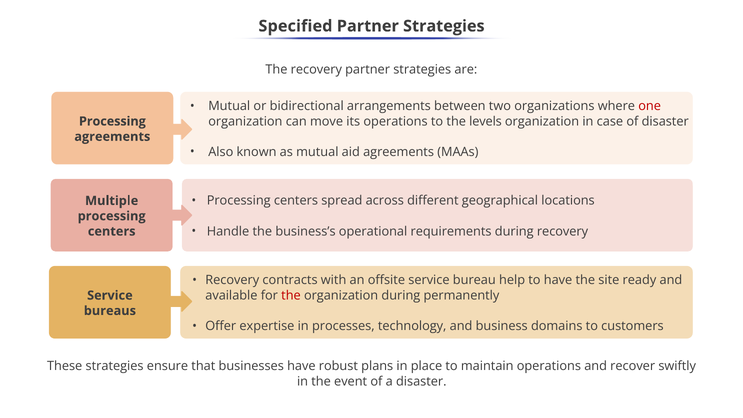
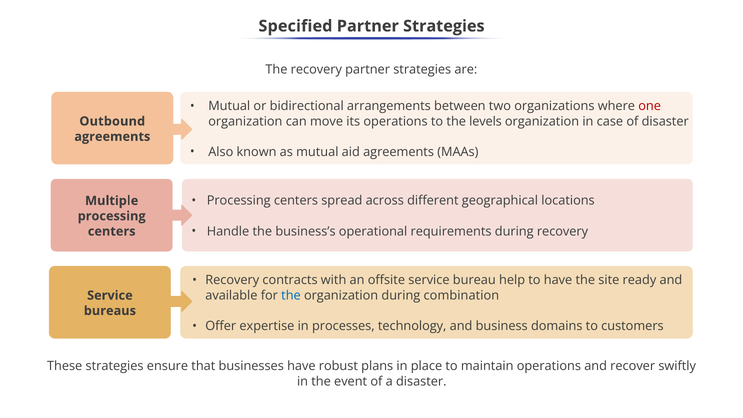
Processing at (112, 121): Processing -> Outbound
the at (291, 295) colour: red -> blue
permanently: permanently -> combination
